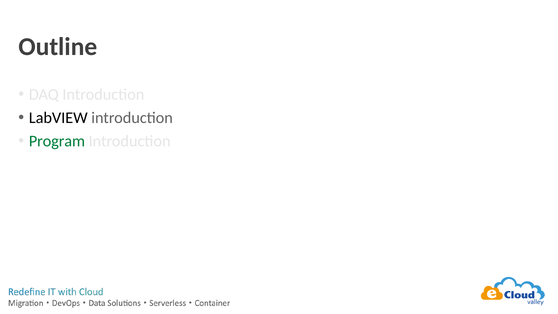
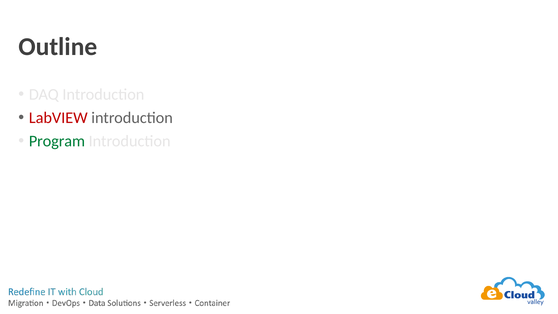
LabVIEW colour: black -> red
